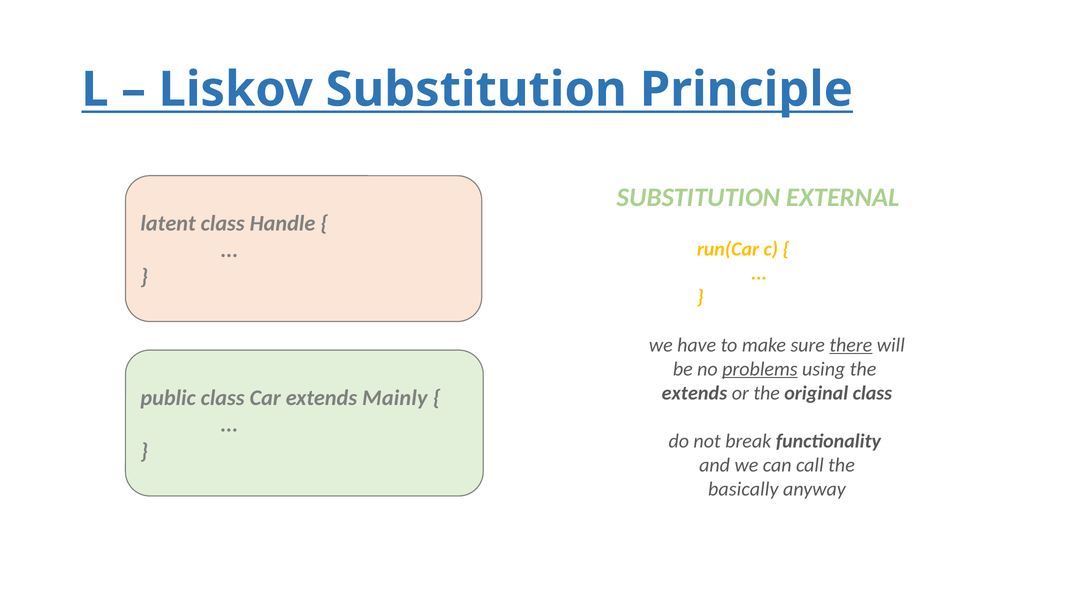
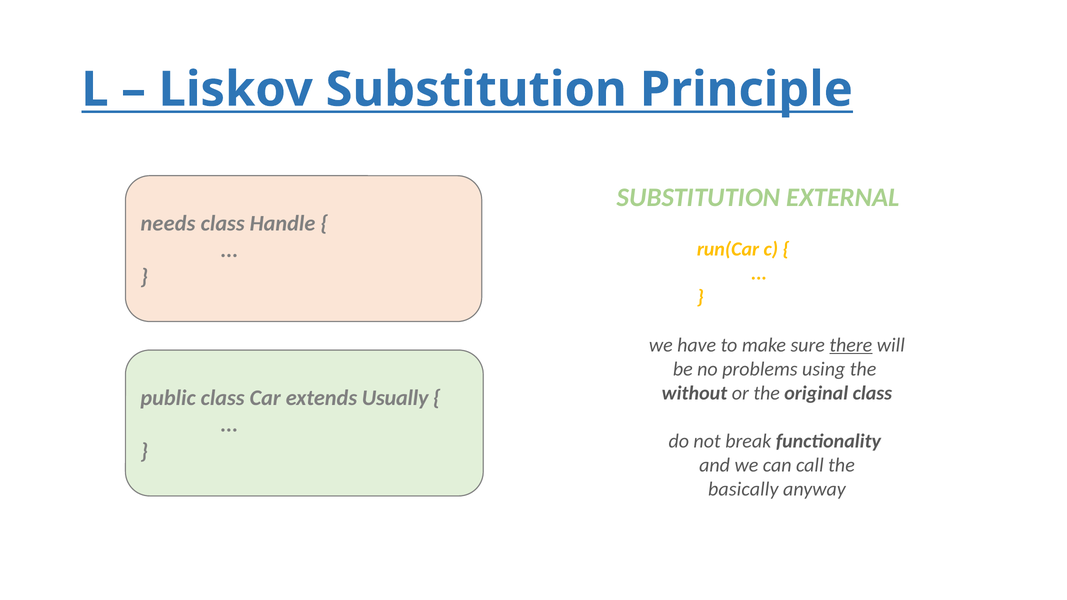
latent: latent -> needs
problems underline: present -> none
extends at (694, 393): extends -> without
Mainly: Mainly -> Usually
